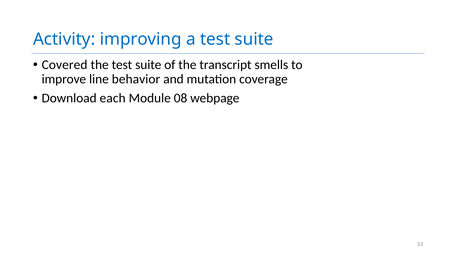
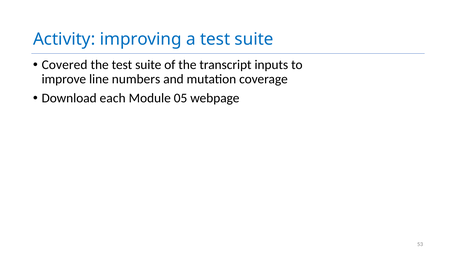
smells: smells -> inputs
behavior: behavior -> numbers
08: 08 -> 05
